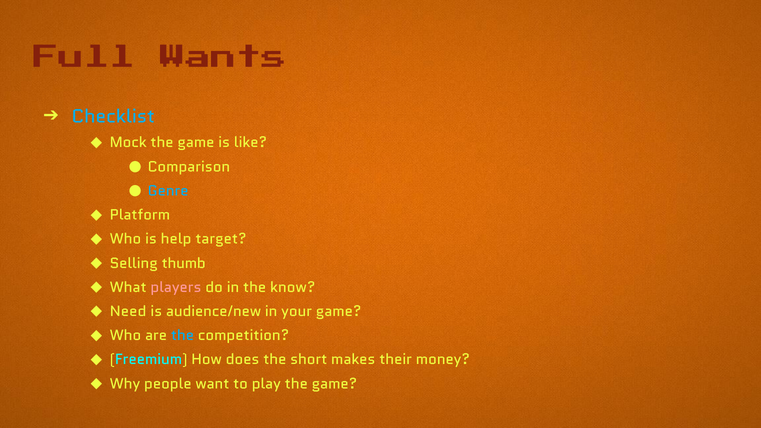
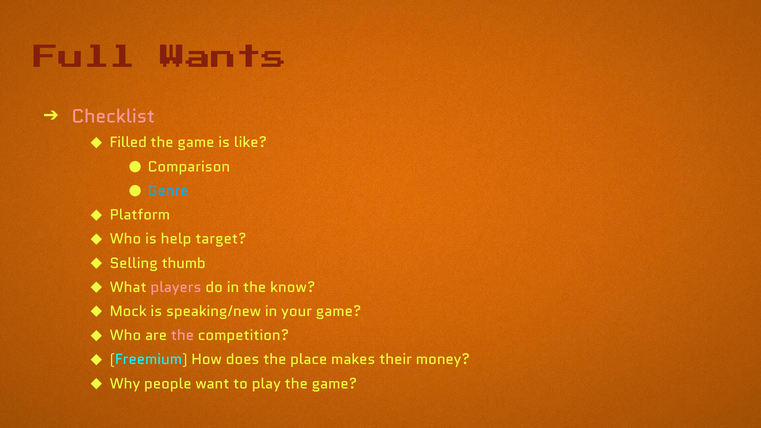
Checklist colour: light blue -> pink
Mock: Mock -> Filled
Need: Need -> Mock
audience/new: audience/new -> speaking/new
the at (182, 336) colour: light blue -> pink
short: short -> place
